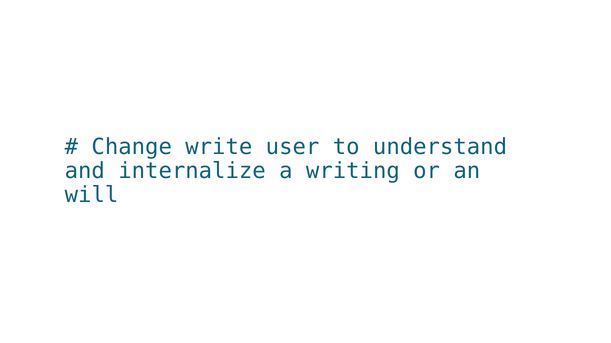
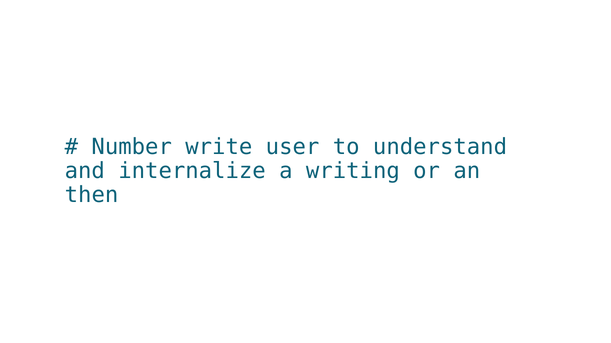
Change: Change -> Number
will: will -> then
